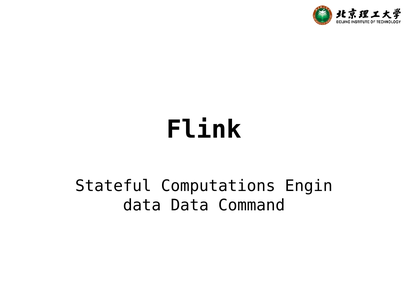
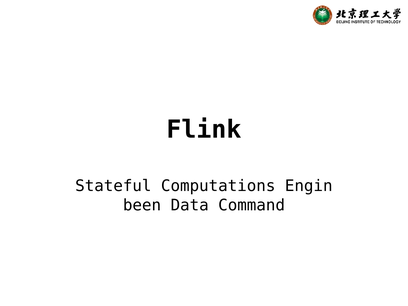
data at (142, 205): data -> been
